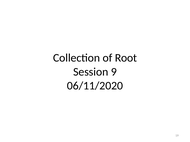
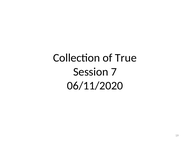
Root: Root -> True
9: 9 -> 7
